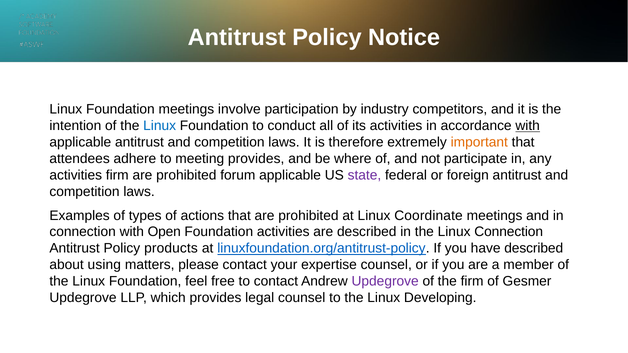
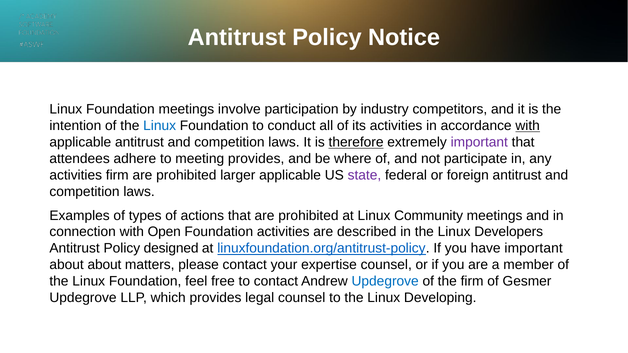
therefore underline: none -> present
important at (479, 142) colour: orange -> purple
forum: forum -> larger
Coordinate: Coordinate -> Community
Linux Connection: Connection -> Developers
products: products -> designed
have described: described -> important
about using: using -> about
Updegrove at (385, 282) colour: purple -> blue
